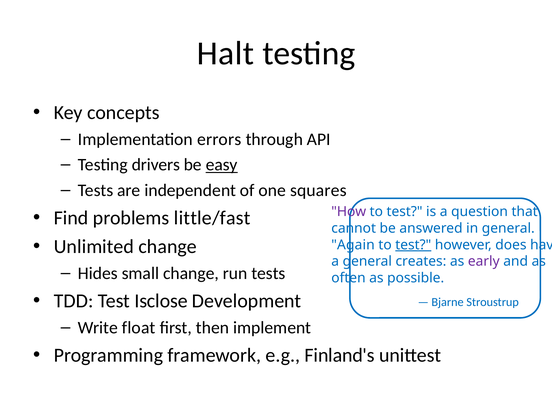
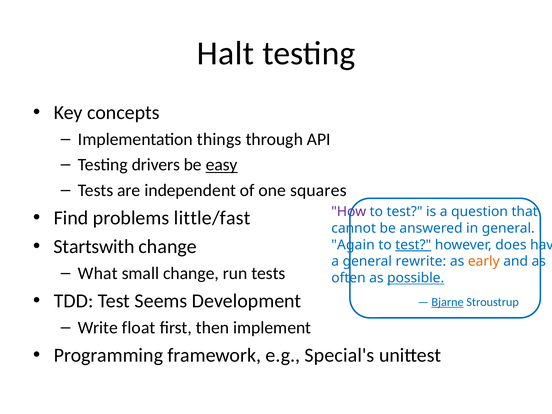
errors: errors -> things
Unlimited: Unlimited -> Startswith
creates: creates -> rewrite
early colour: purple -> orange
Hides: Hides -> What
possible underline: none -> present
Isclose: Isclose -> Seems
Bjarne underline: none -> present
Finland's: Finland's -> Special's
